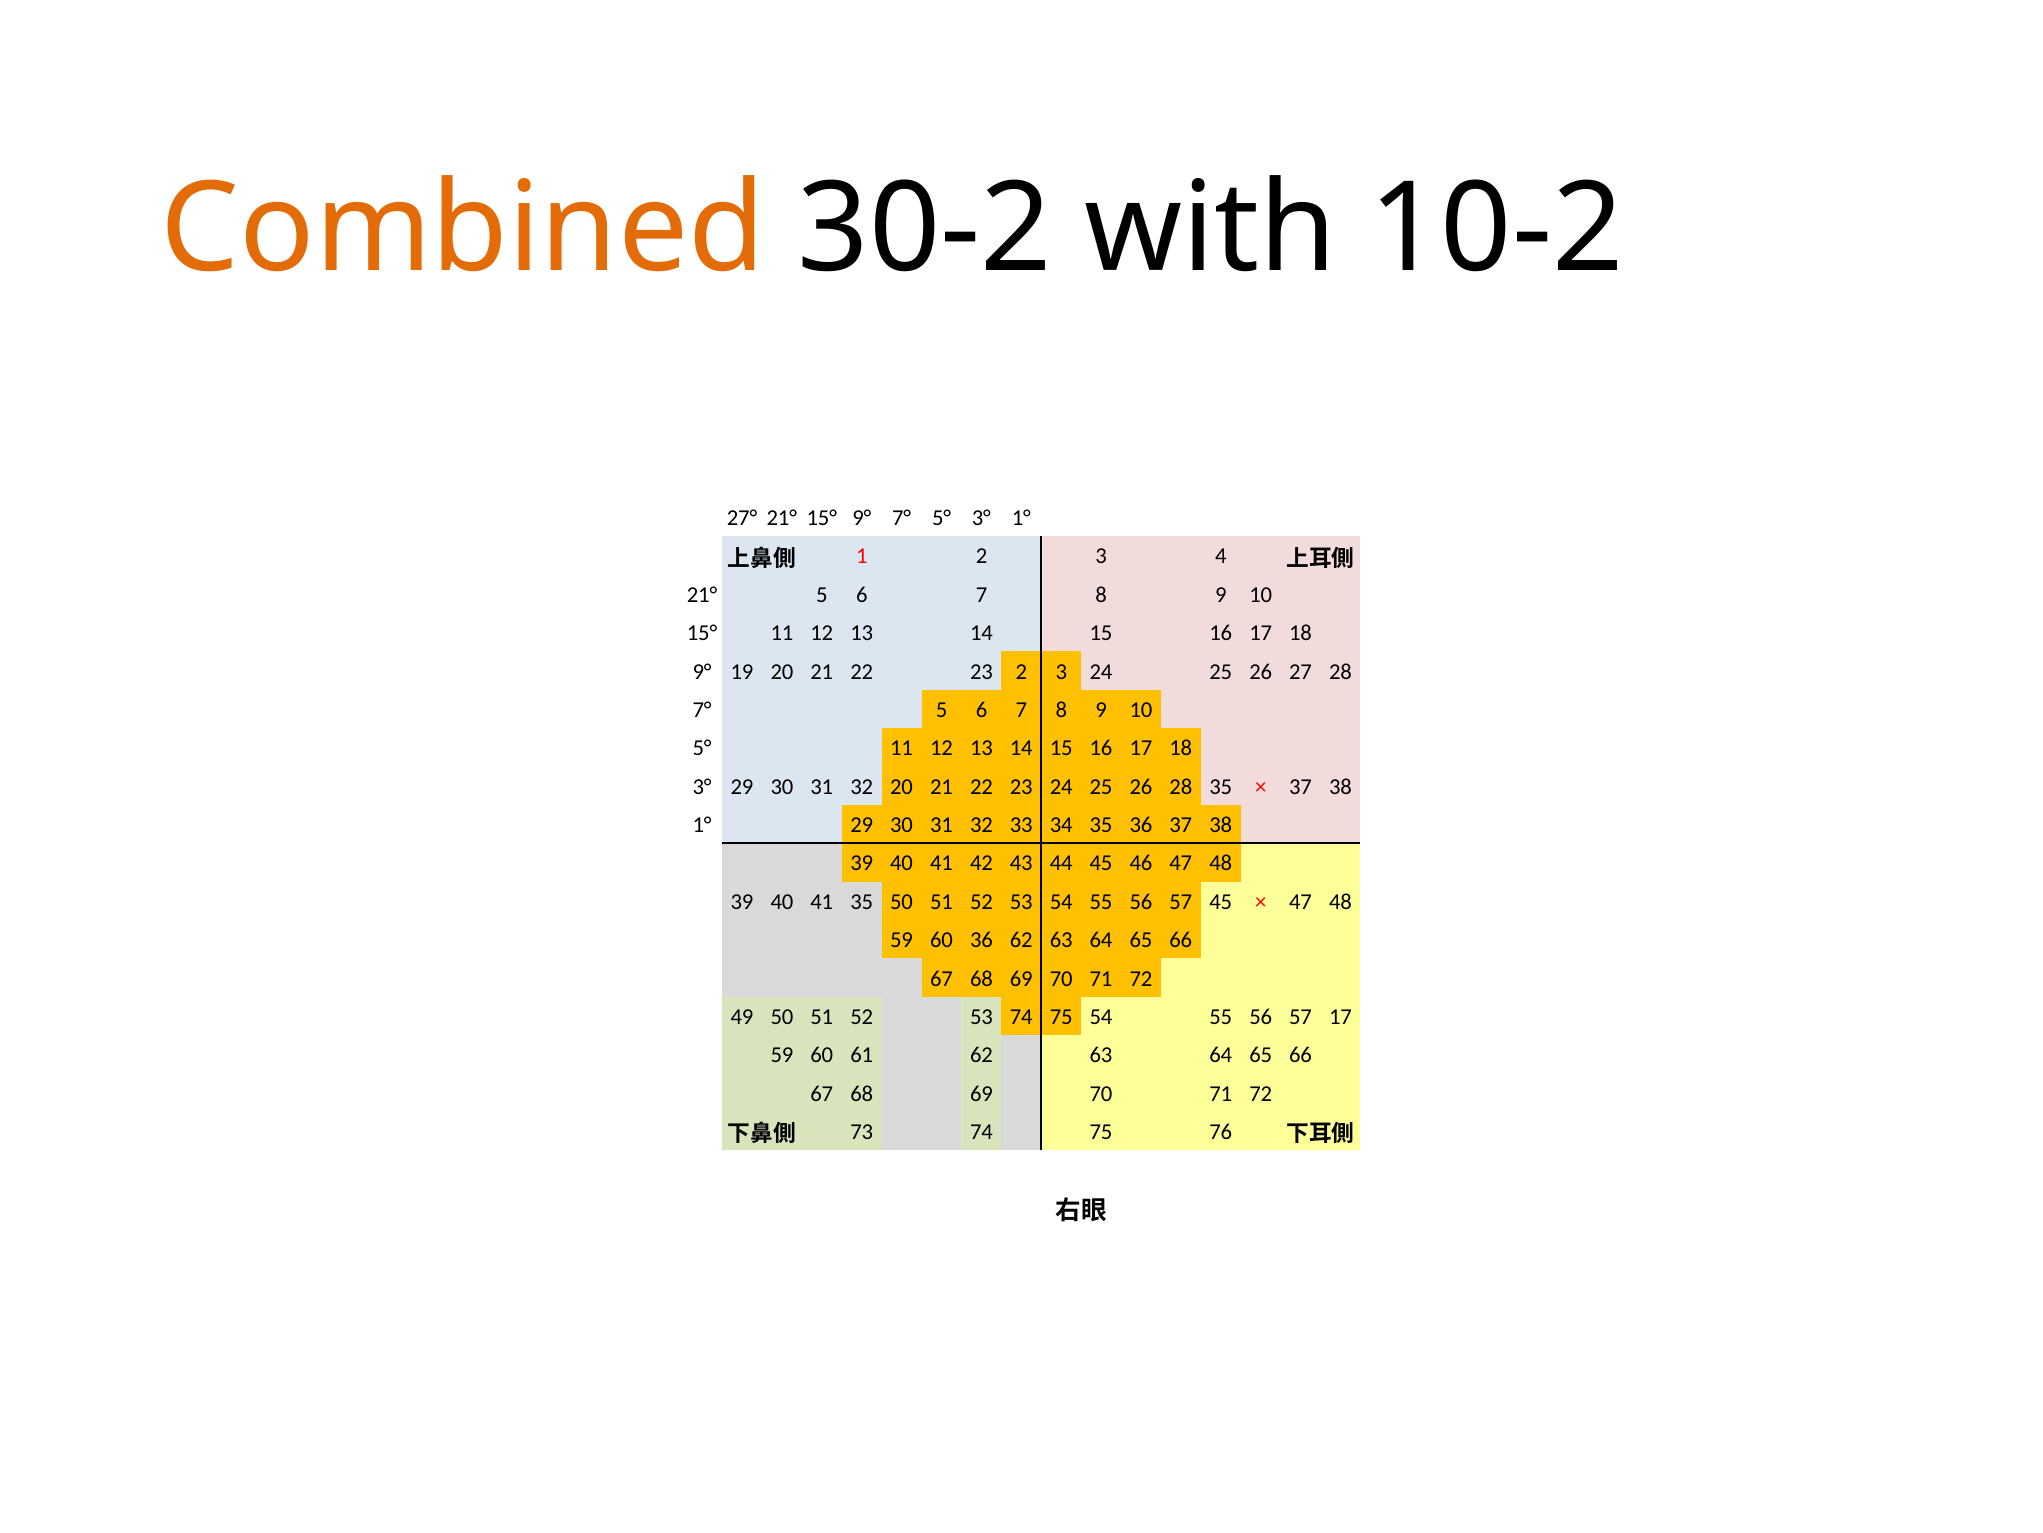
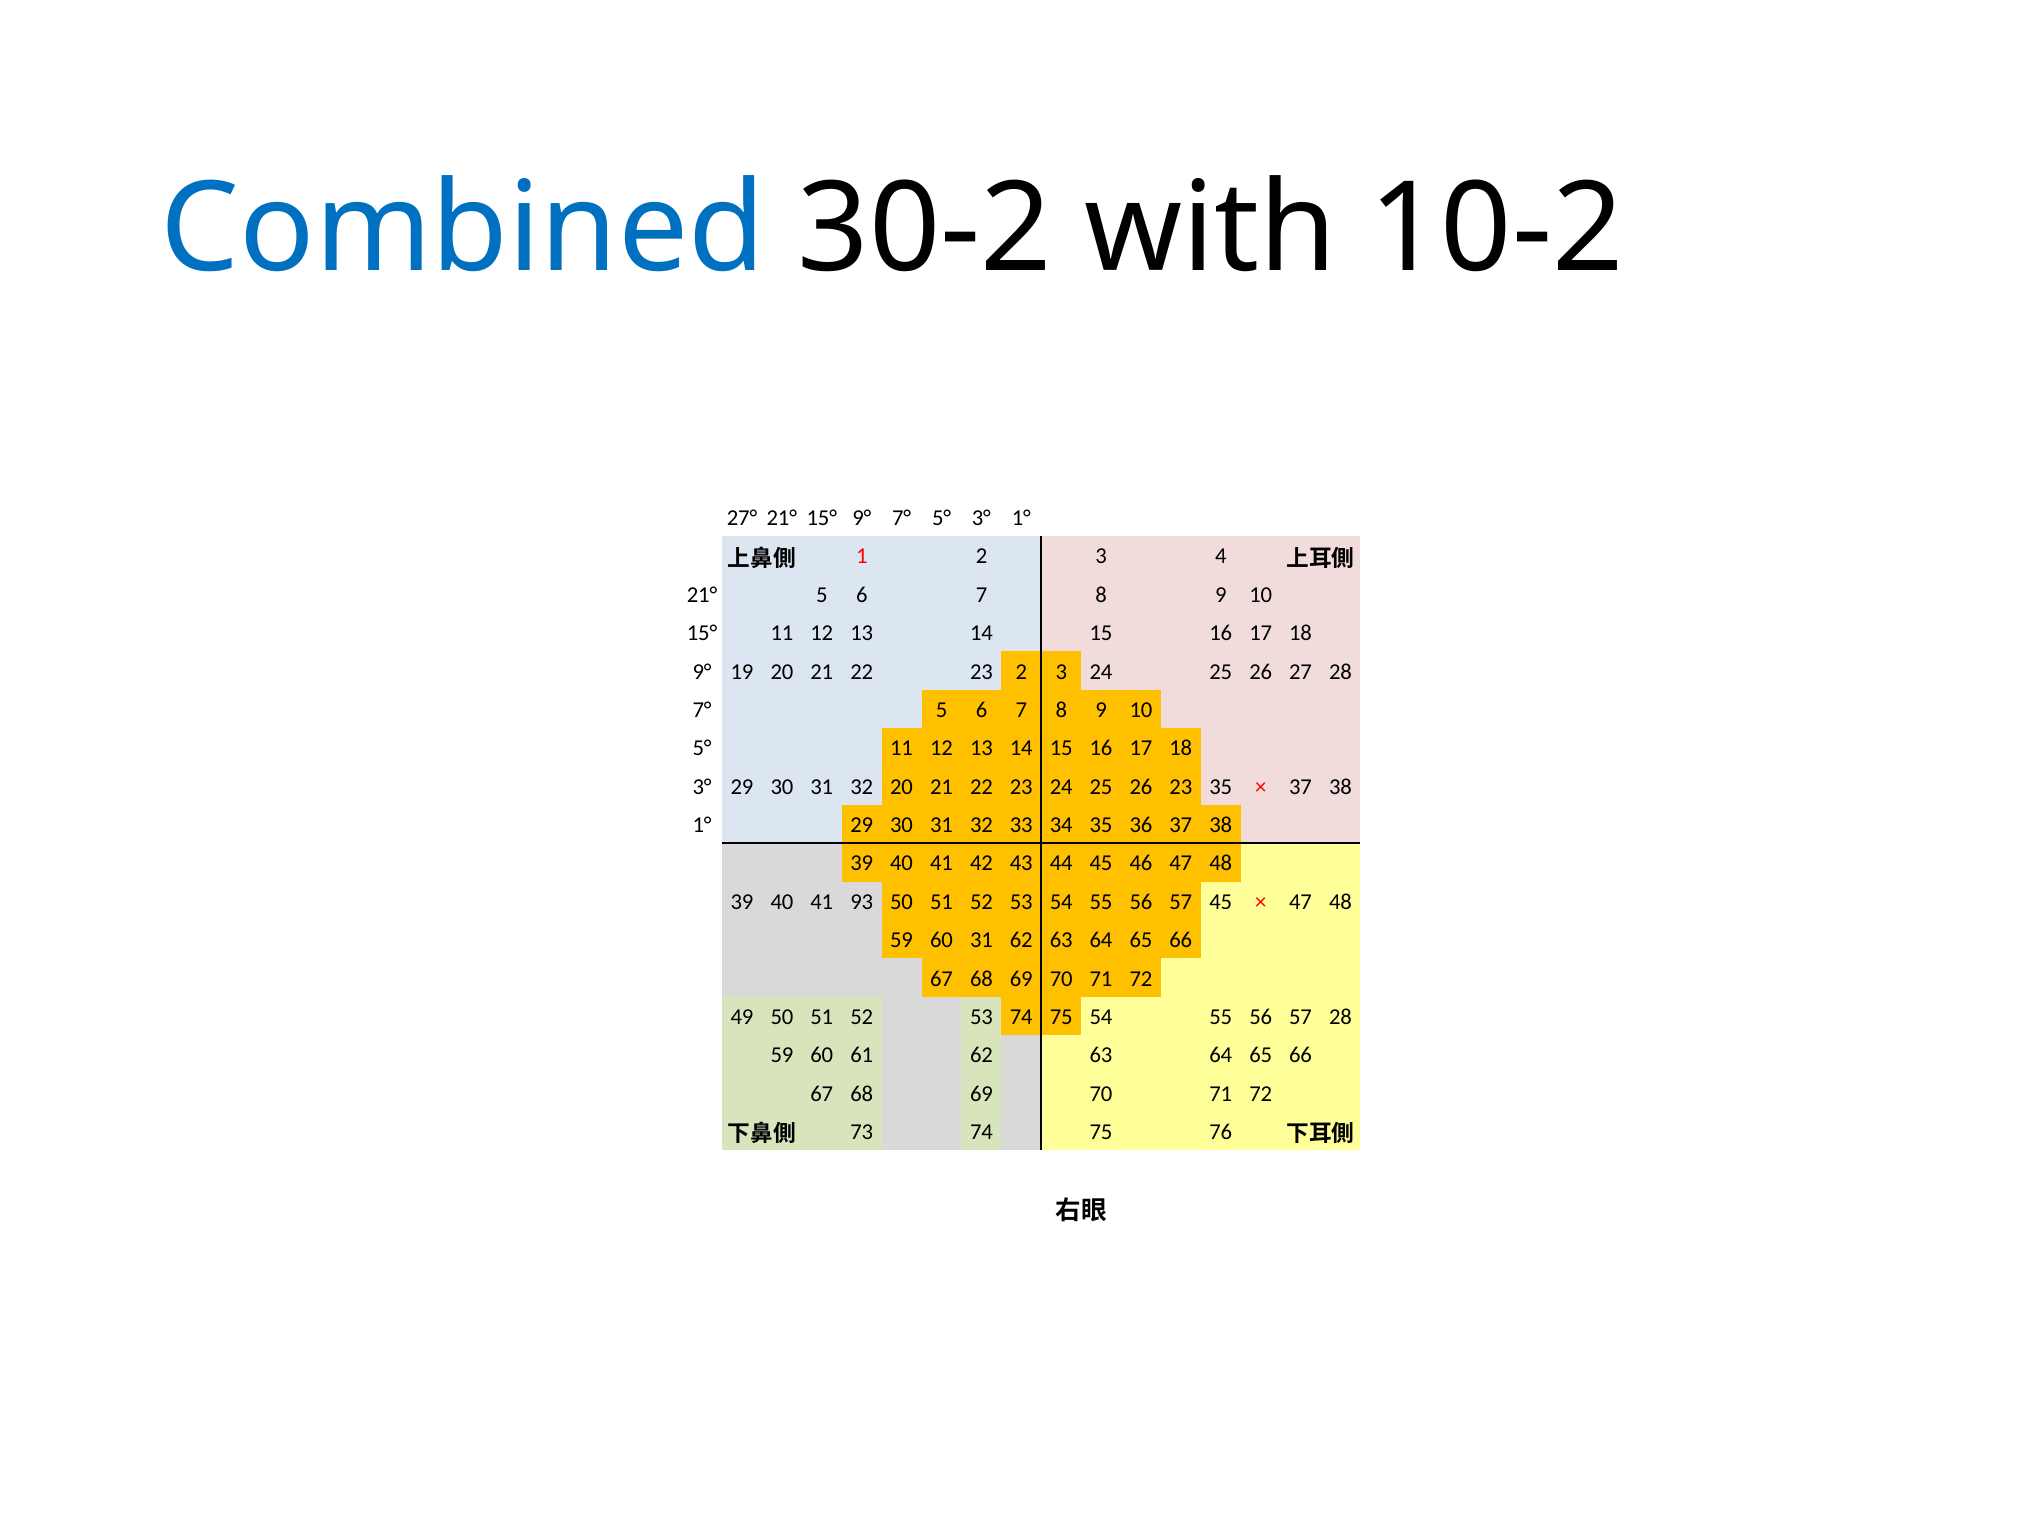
Combined colour: orange -> blue
26 28: 28 -> 23
41 35: 35 -> 93
60 36: 36 -> 31
57 17: 17 -> 28
